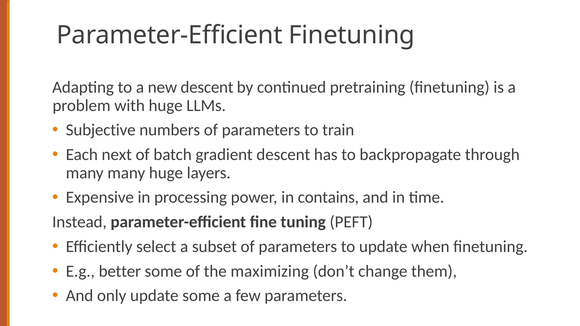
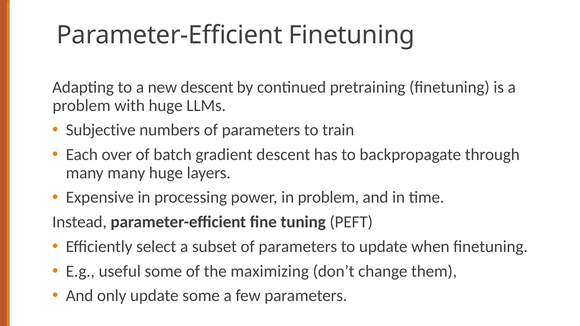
next: next -> over
in contains: contains -> problem
better: better -> useful
